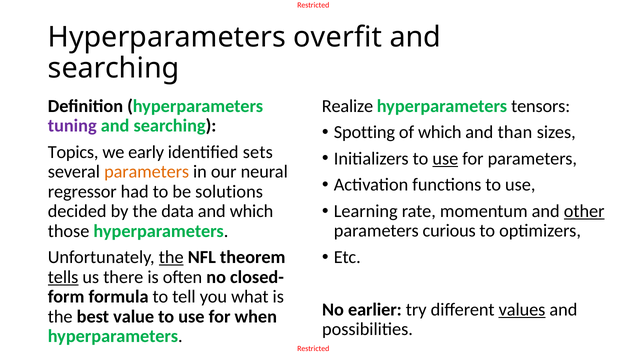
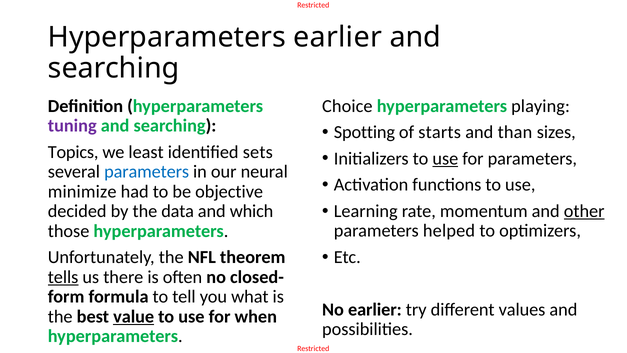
Hyperparameters overfit: overfit -> earlier
Realize: Realize -> Choice
tensors: tensors -> playing
of which: which -> starts
early: early -> least
parameters at (147, 172) colour: orange -> blue
regressor: regressor -> minimize
solutions: solutions -> objective
curious: curious -> helped
the at (171, 257) underline: present -> none
values underline: present -> none
value underline: none -> present
